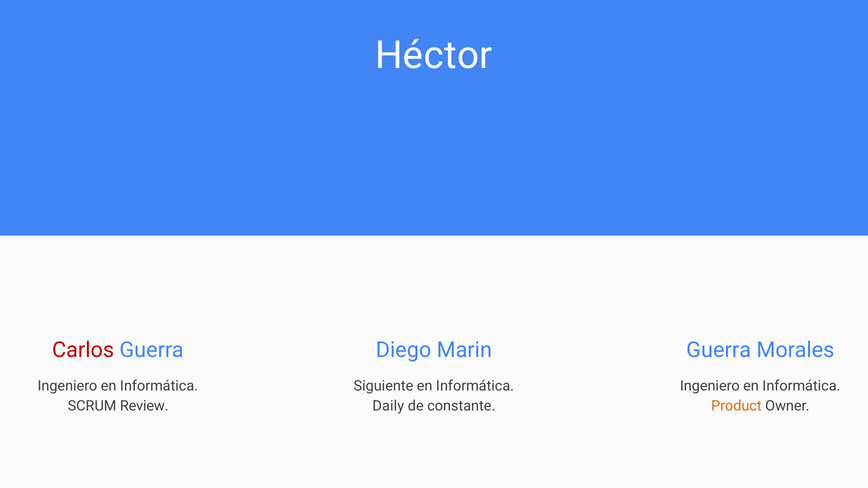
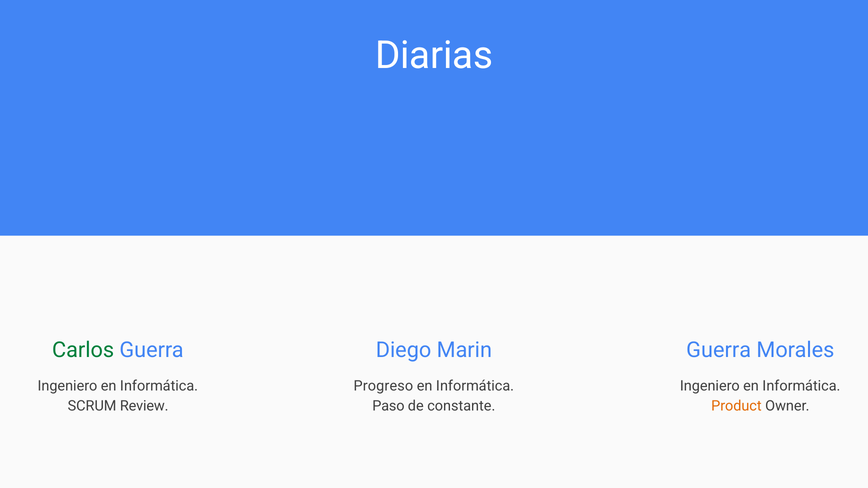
Héctor: Héctor -> Diarias
Carlos colour: red -> green
Siguiente: Siguiente -> Progreso
Daily: Daily -> Paso
